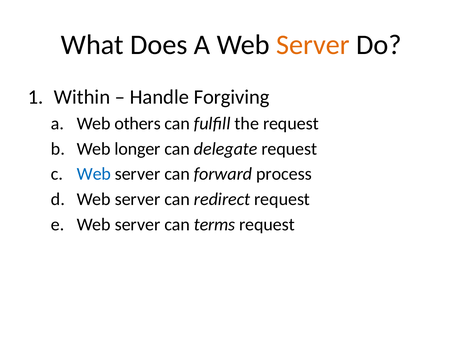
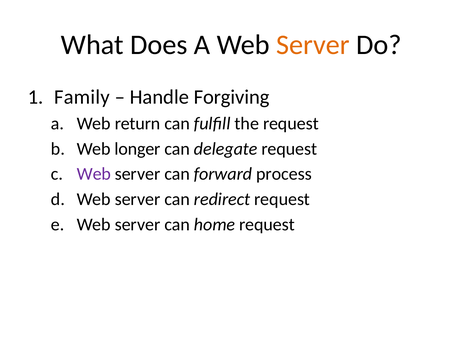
Within: Within -> Family
others: others -> return
Web at (94, 174) colour: blue -> purple
terms: terms -> home
